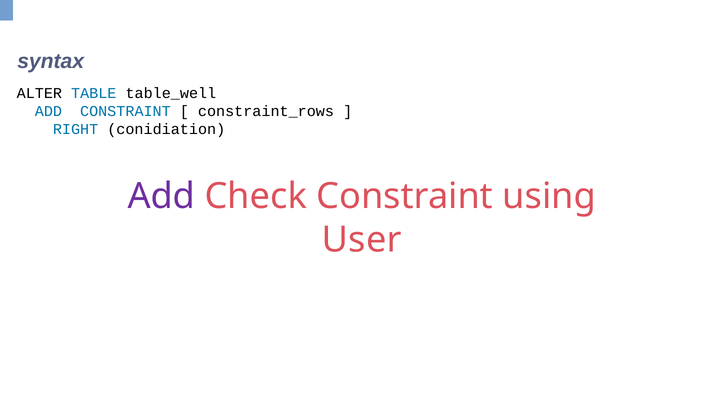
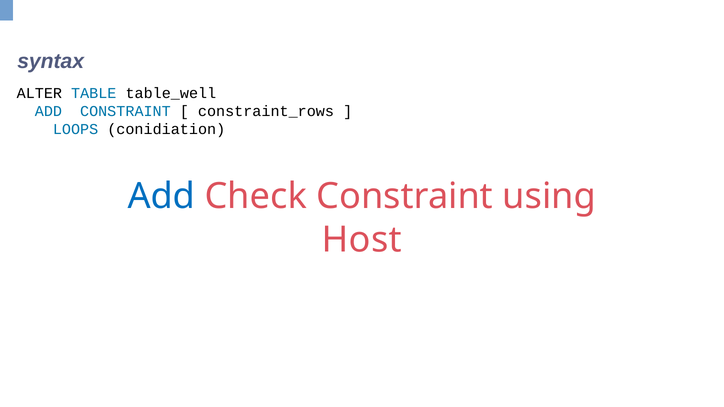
RIGHT: RIGHT -> LOOPS
Add at (161, 196) colour: purple -> blue
User: User -> Host
